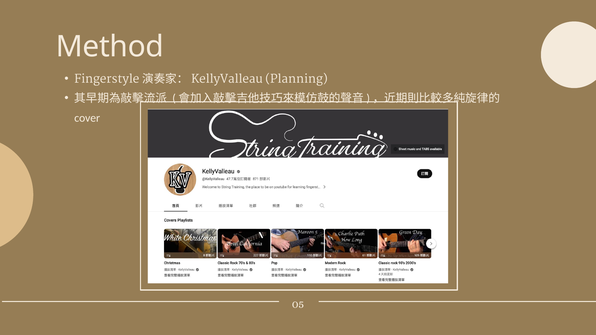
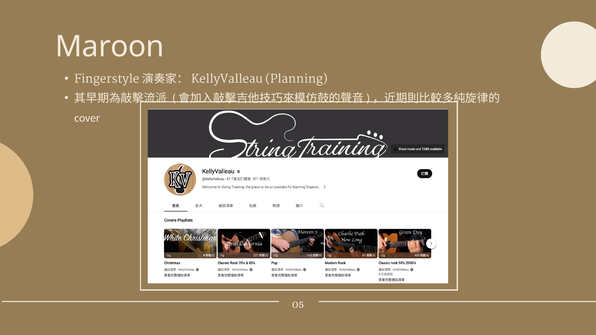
Method: Method -> Maroon
